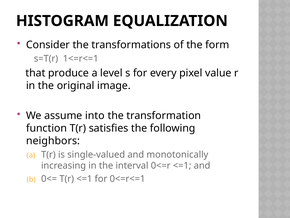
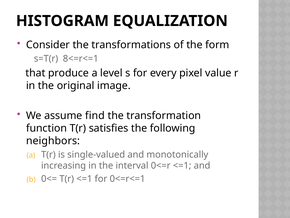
1<=r<=1: 1<=r<=1 -> 8<=r<=1
into: into -> find
